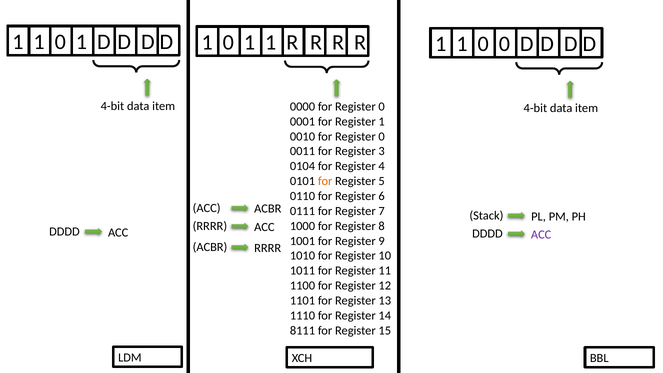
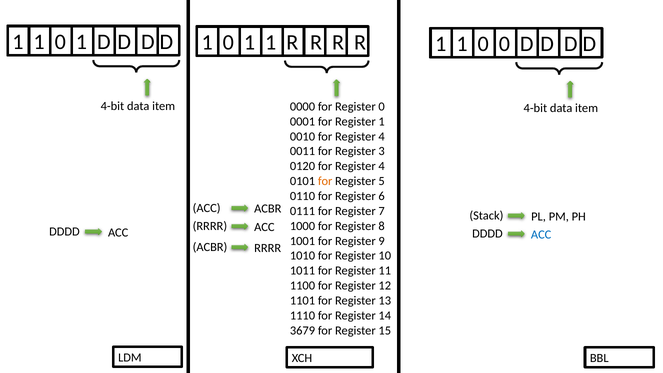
0010 for Register 0: 0 -> 4
0104: 0104 -> 0120
ACC at (541, 235) colour: purple -> blue
8111: 8111 -> 3679
